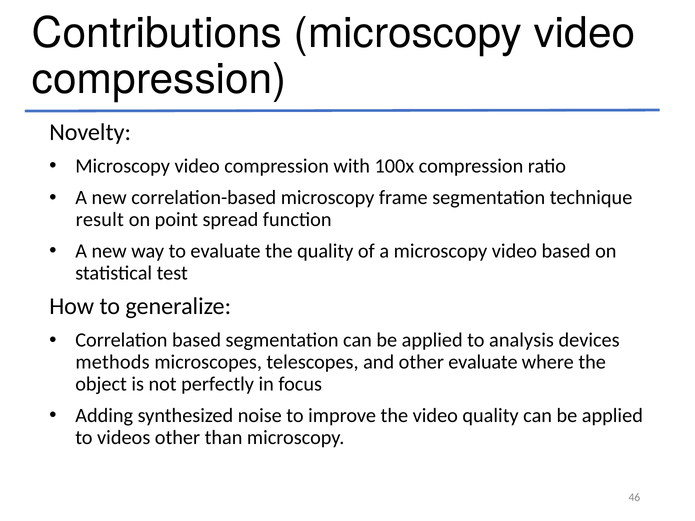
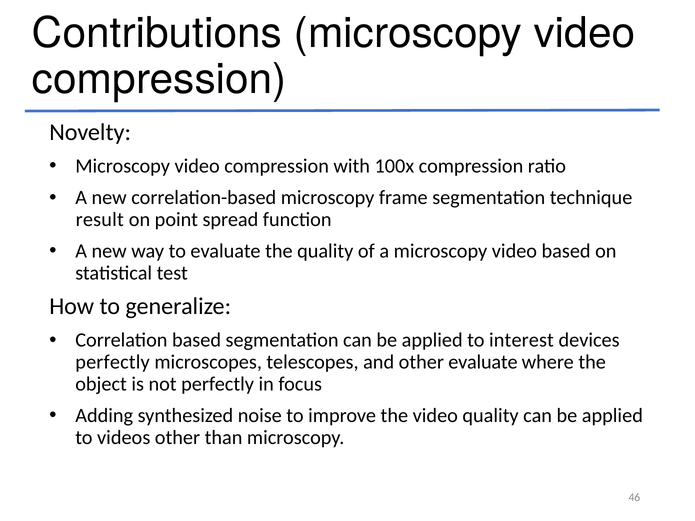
analysis: analysis -> interest
methods at (113, 362): methods -> perfectly
